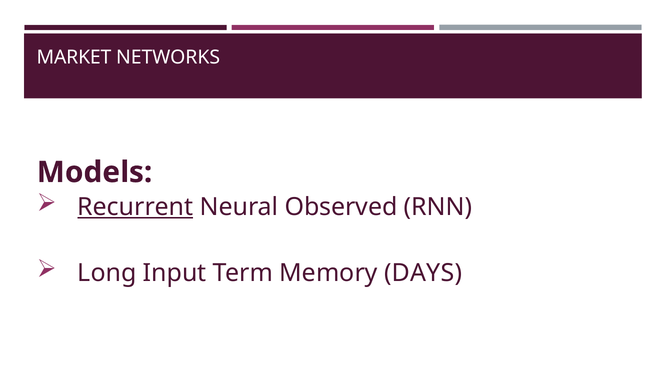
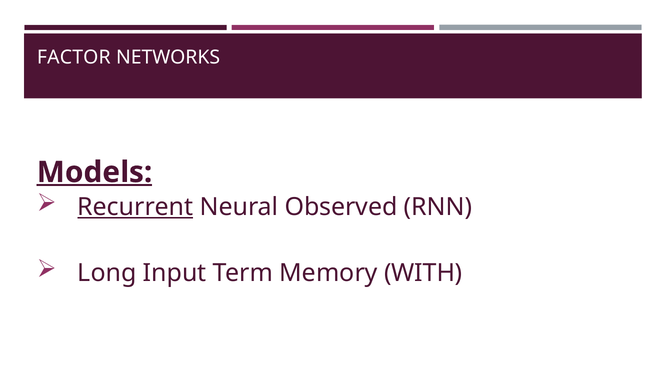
MARKET: MARKET -> FACTOR
Models underline: none -> present
DAYS: DAYS -> WITH
